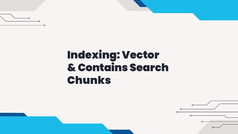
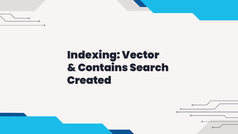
Chunks: Chunks -> Created
